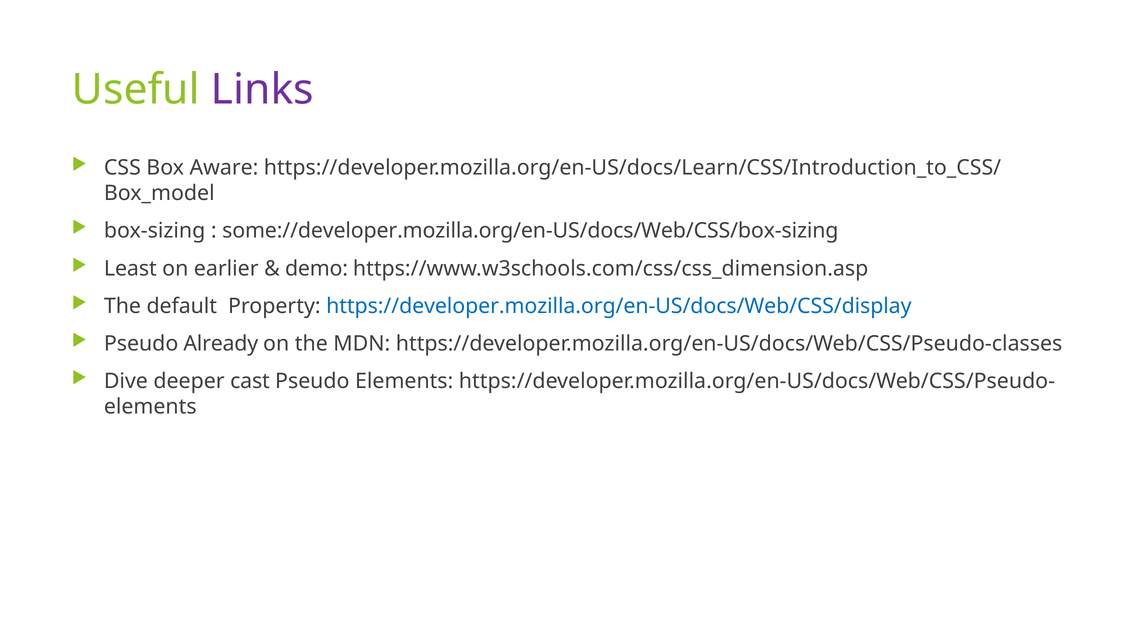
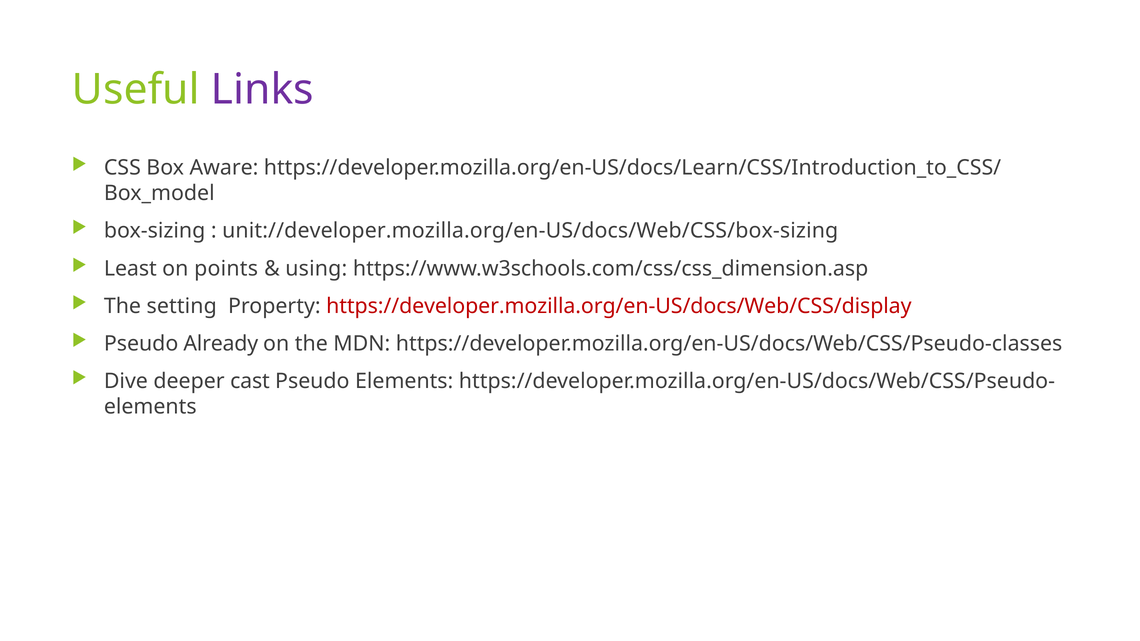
some://developer.mozilla.org/en-US/docs/Web/CSS/box-sizing: some://developer.mozilla.org/en-US/docs/Web/CSS/box-sizing -> unit://developer.mozilla.org/en-US/docs/Web/CSS/box-sizing
earlier: earlier -> points
demo: demo -> using
default: default -> setting
https://developer.mozilla.org/en-US/docs/Web/CSS/display colour: blue -> red
